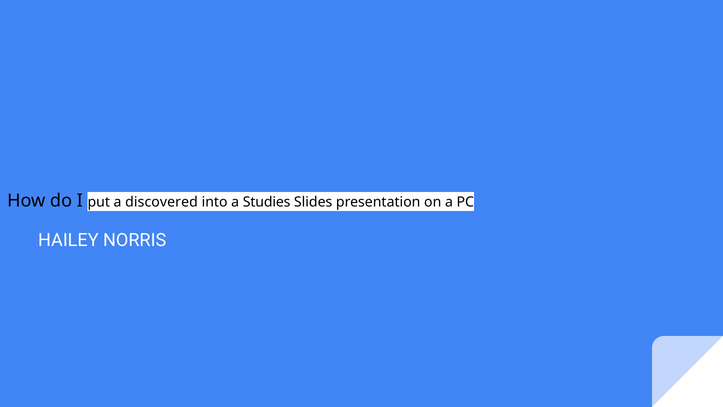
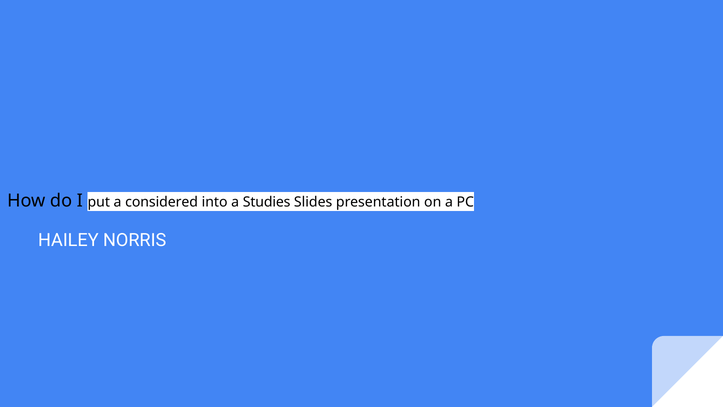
discovered: discovered -> considered
